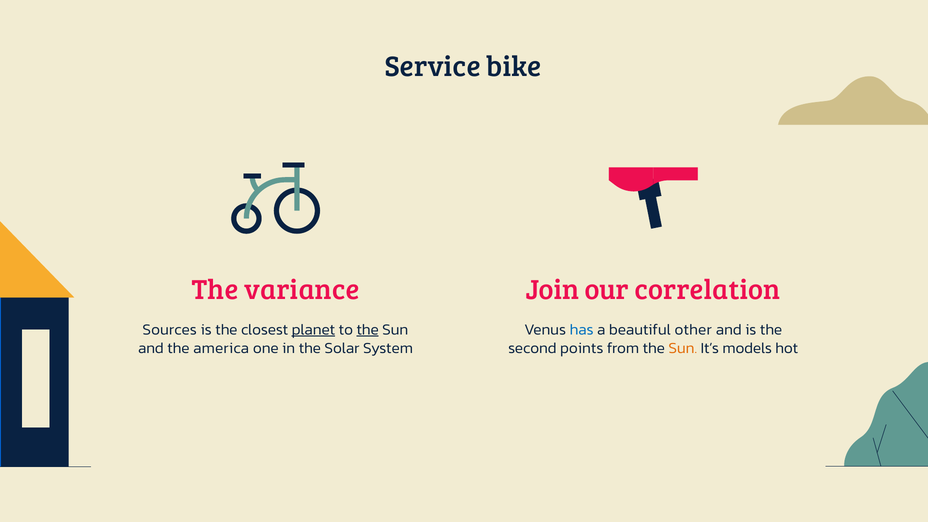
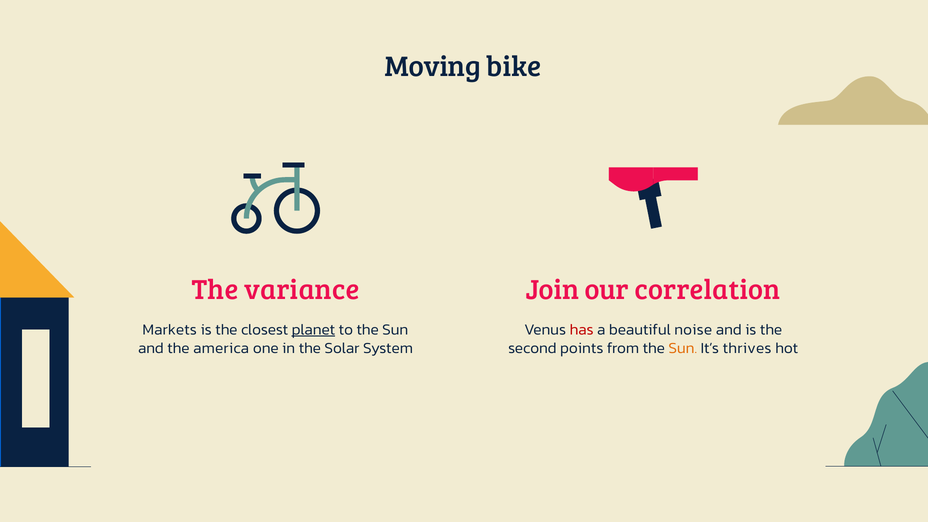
Service: Service -> Moving
Sources: Sources -> Markets
the at (368, 329) underline: present -> none
has colour: blue -> red
other: other -> noise
models: models -> thrives
